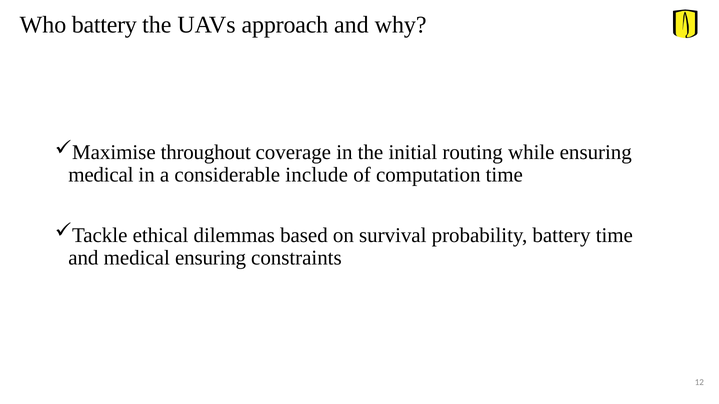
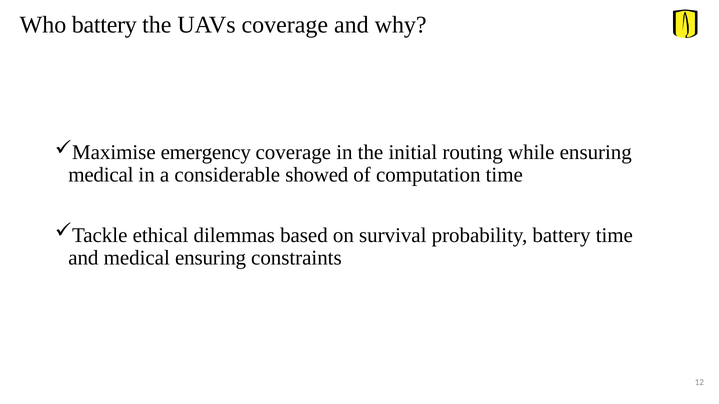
UAVs approach: approach -> coverage
throughout: throughout -> emergency
include: include -> showed
